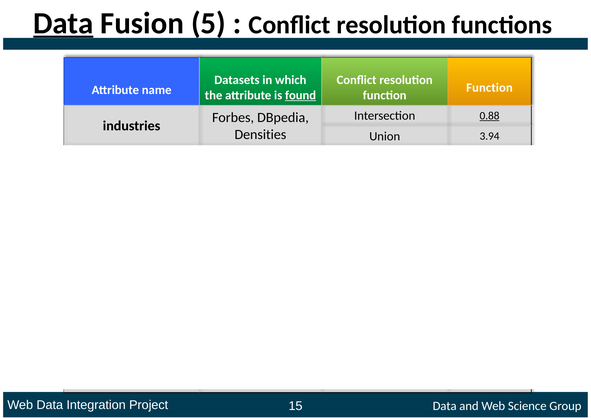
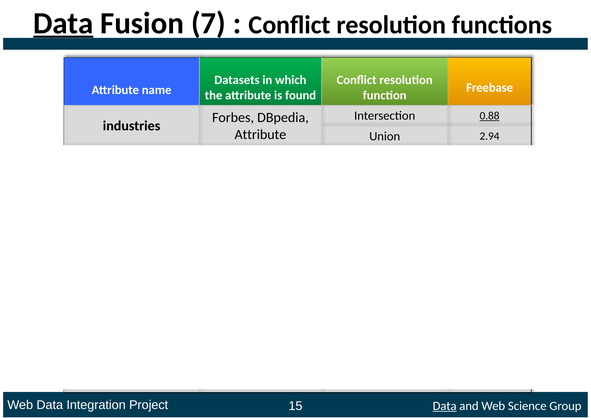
5: 5 -> 7
Function at (489, 88): Function -> Freebase
found underline: present -> none
Densities at (260, 135): Densities -> Attribute
3.94: 3.94 -> 2.94
Data at (445, 406) underline: none -> present
